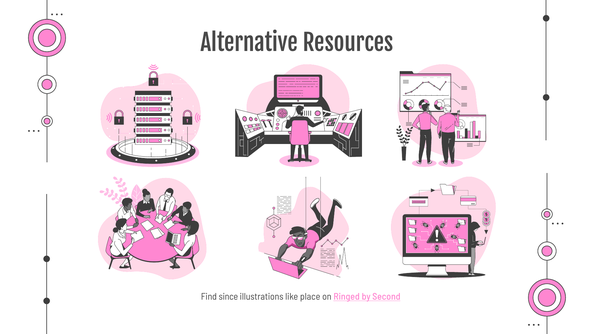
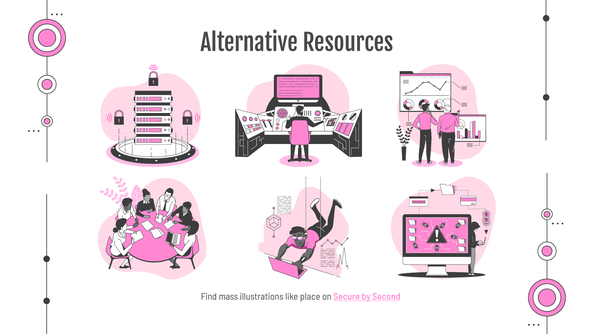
since: since -> mass
Ringed: Ringed -> Secure
